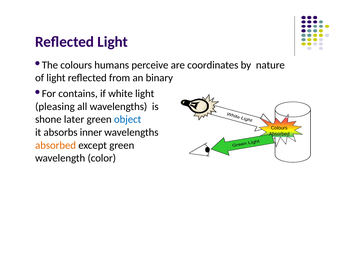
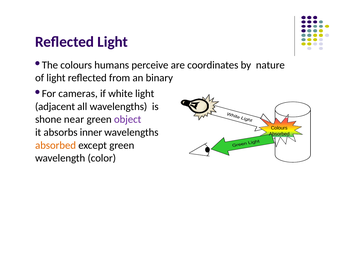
contains: contains -> cameras
pleasing: pleasing -> adjacent
later: later -> near
object colour: blue -> purple
